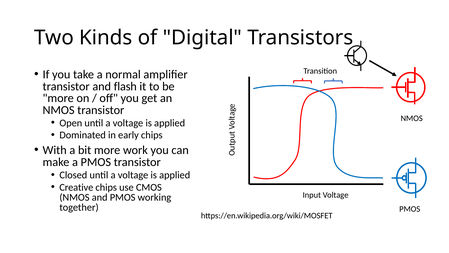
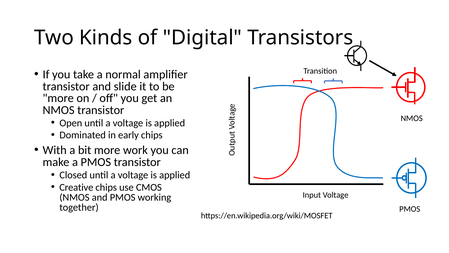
flash: flash -> slide
